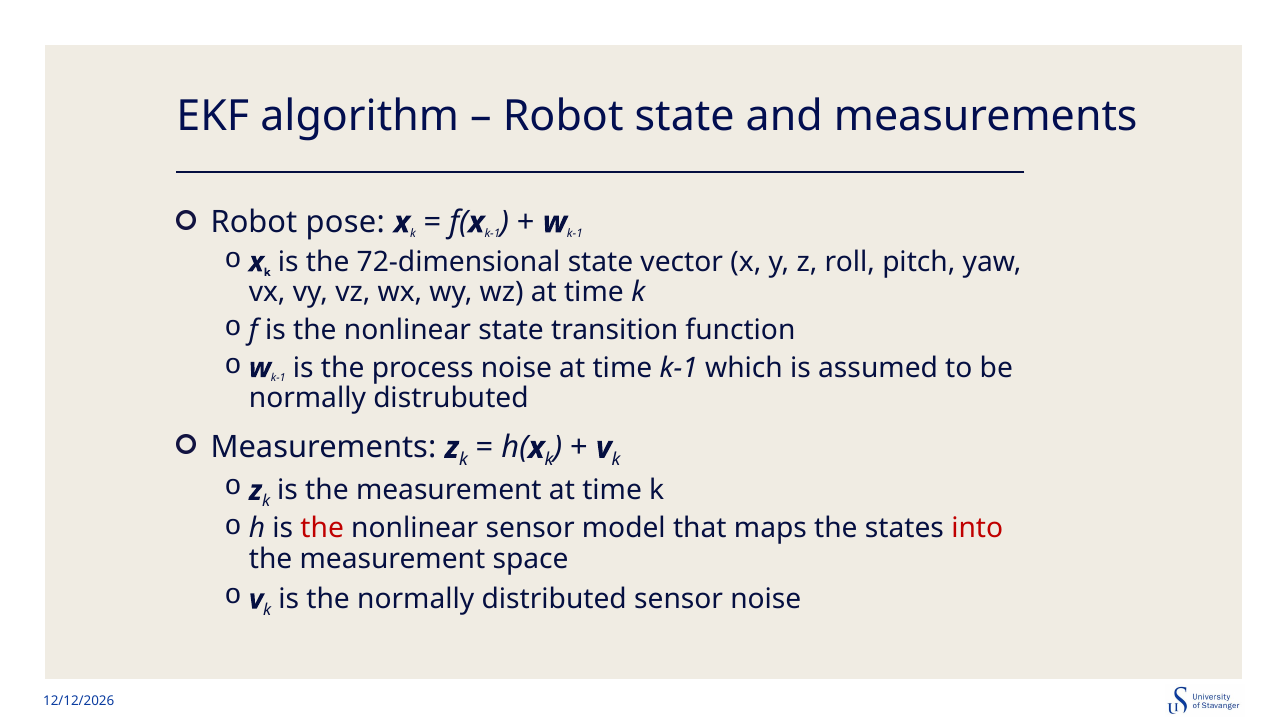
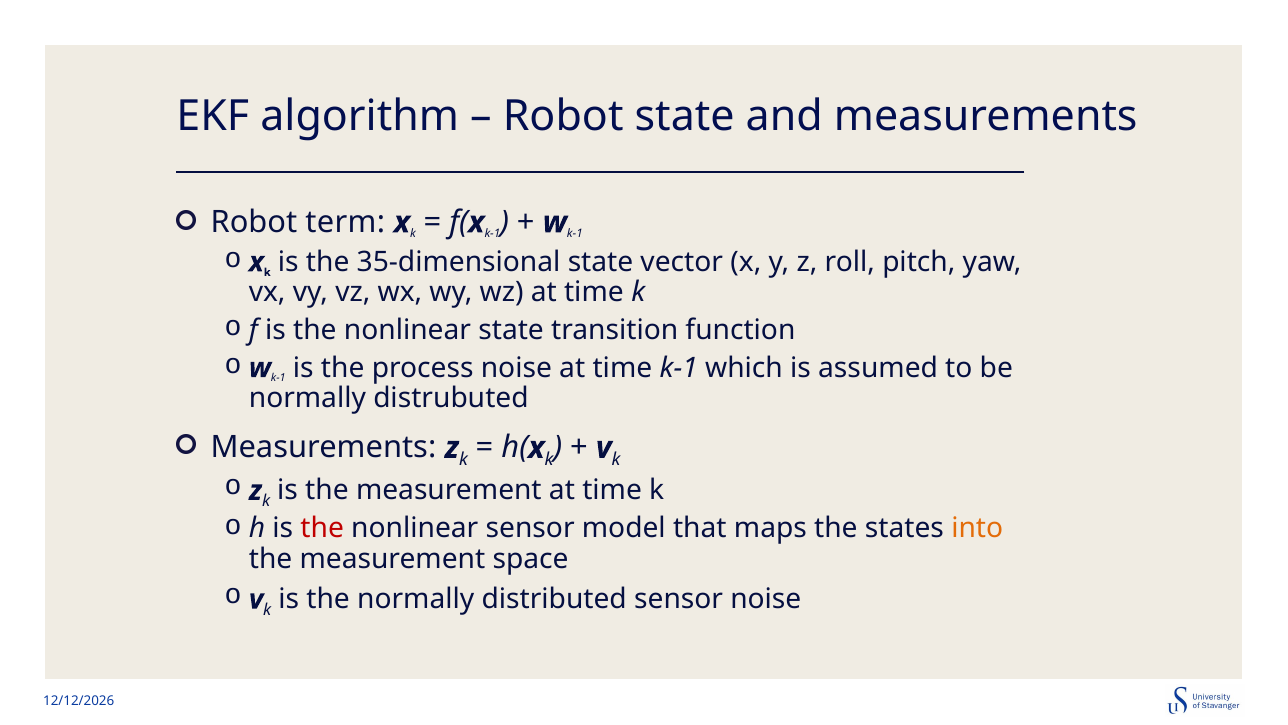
pose: pose -> term
72-dimensional: 72-dimensional -> 35-dimensional
into colour: red -> orange
